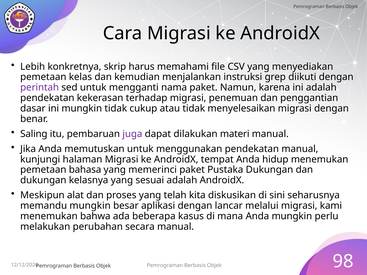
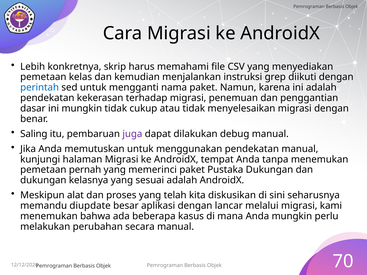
perintah colour: purple -> blue
materi: materi -> debug
hidup: hidup -> tanpa
bahasa: bahasa -> pernah
memandu mungkin: mungkin -> diupdate
98: 98 -> 70
